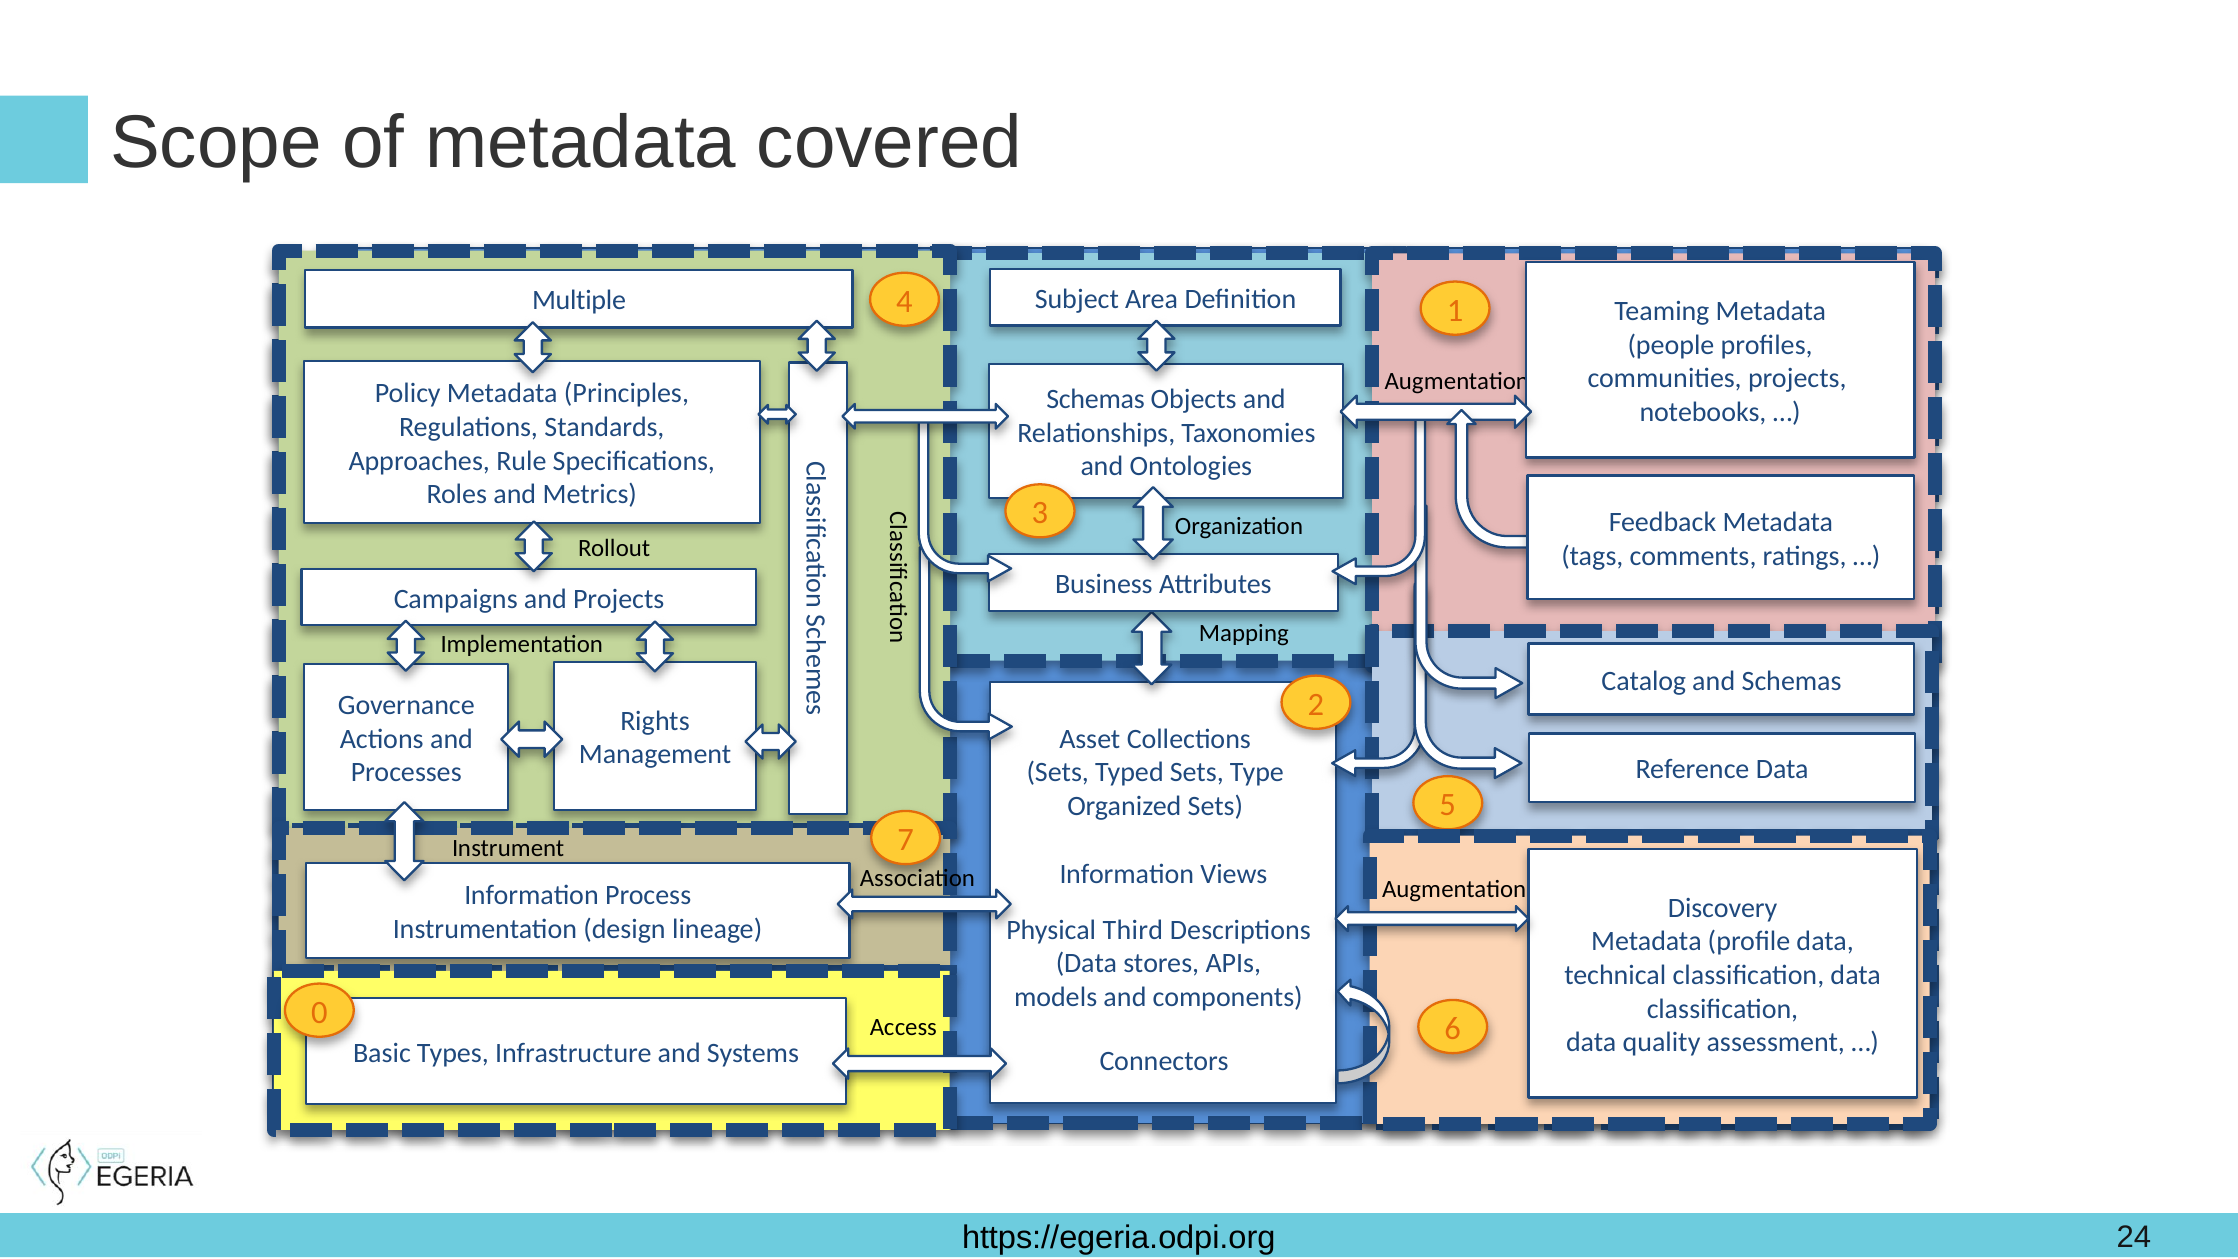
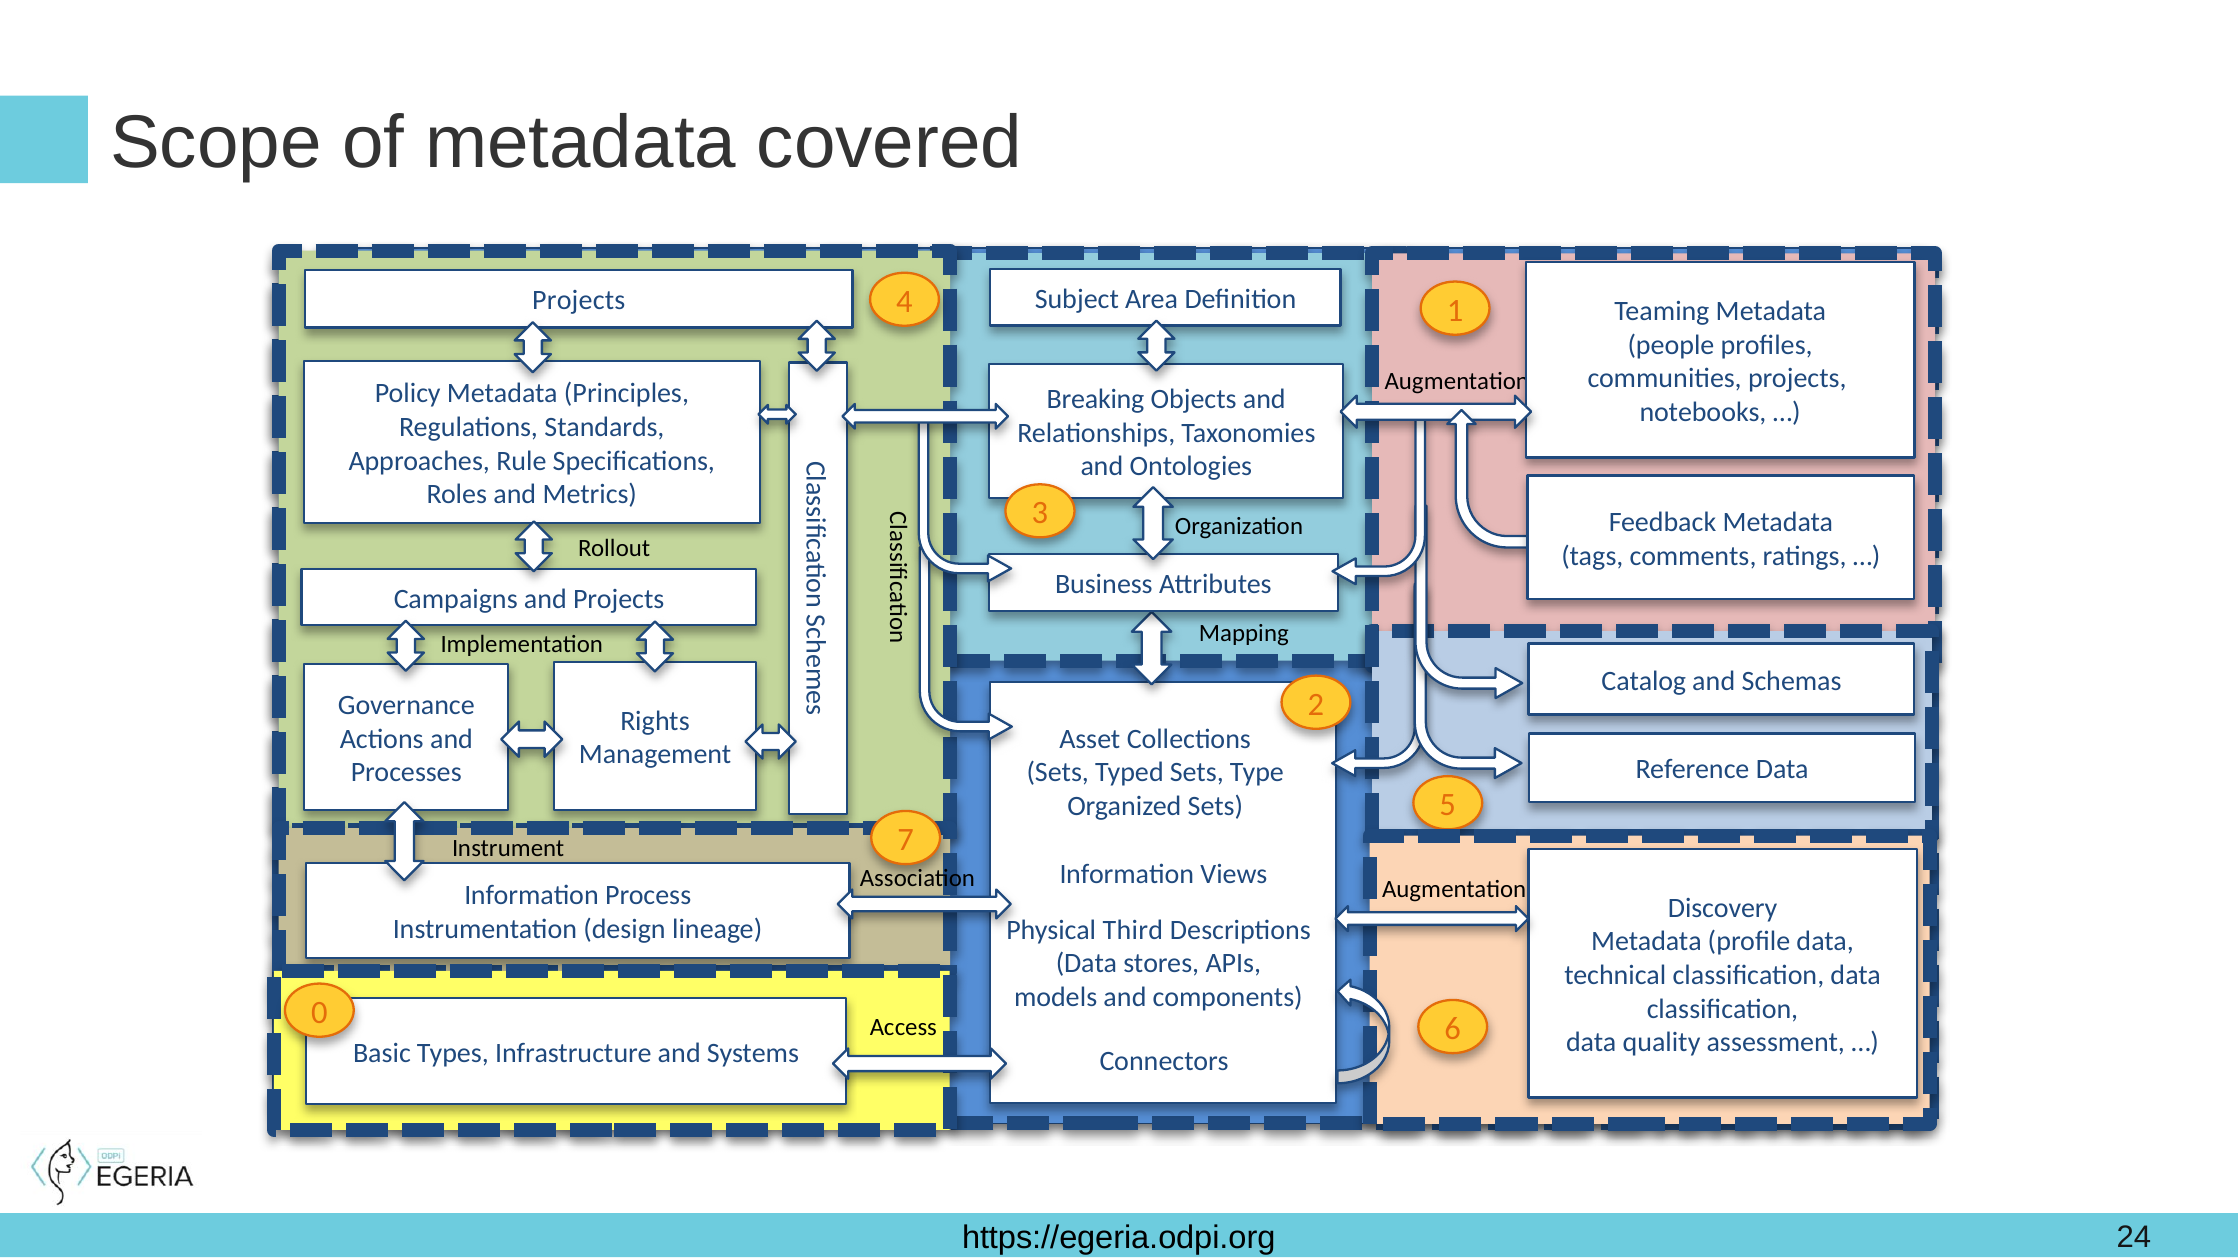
Multiple at (579, 301): Multiple -> Projects
Schemas at (1096, 399): Schemas -> Breaking
